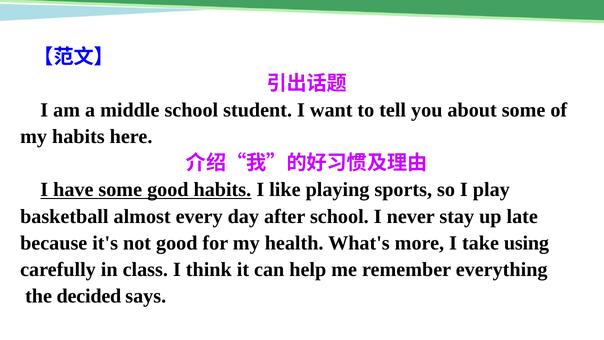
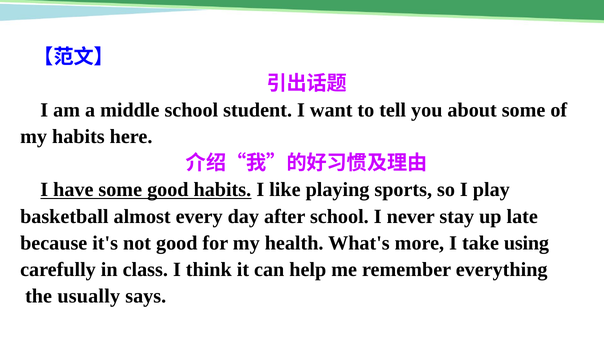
decided: decided -> usually
